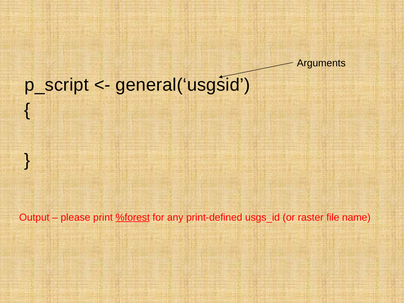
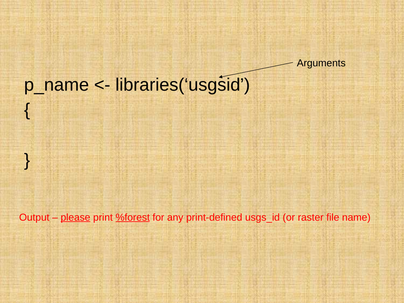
p_script: p_script -> p_name
general(‘usgsid: general(‘usgsid -> libraries(‘usgsid
please underline: none -> present
